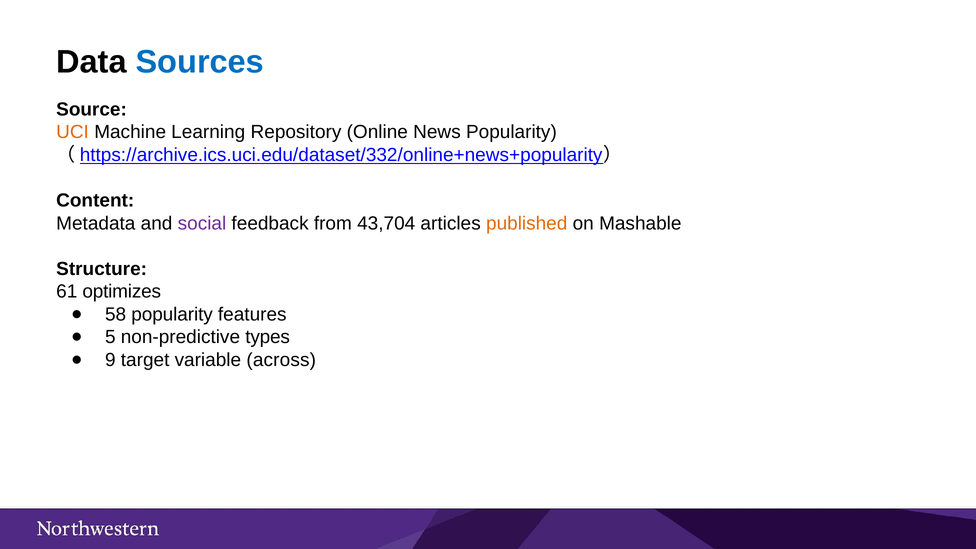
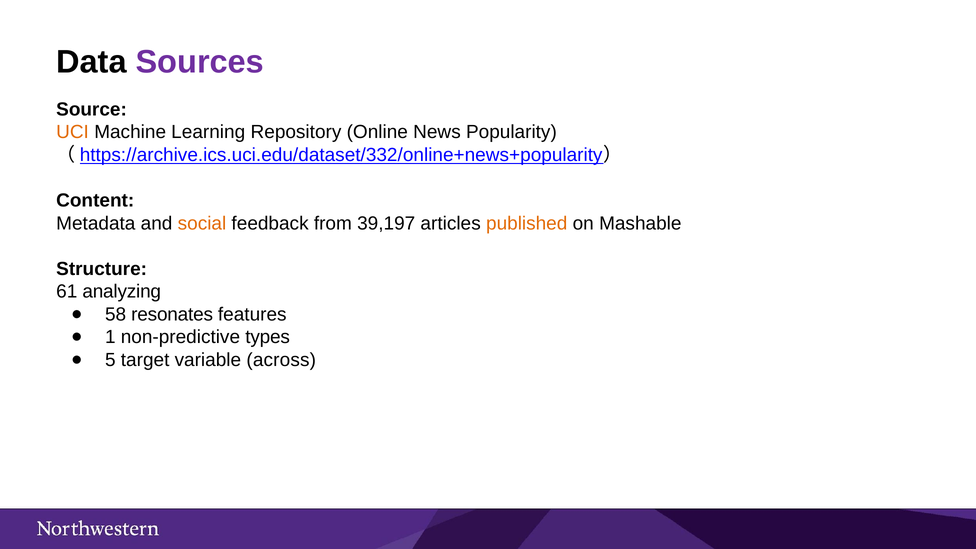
Sources colour: blue -> purple
social colour: purple -> orange
43,704: 43,704 -> 39,197
optimizes: optimizes -> analyzing
58 popularity: popularity -> resonates
5: 5 -> 1
9: 9 -> 5
